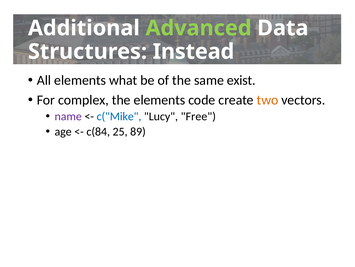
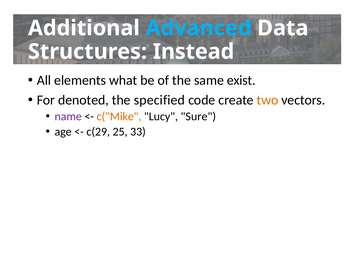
Advanced colour: light green -> light blue
complex: complex -> denoted
the elements: elements -> specified
c("Mike colour: blue -> orange
Free: Free -> Sure
c(84: c(84 -> c(29
89: 89 -> 33
